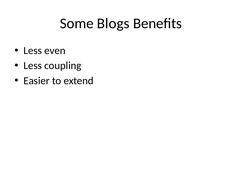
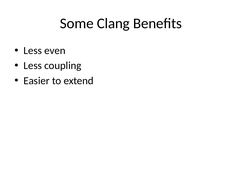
Blogs: Blogs -> Clang
